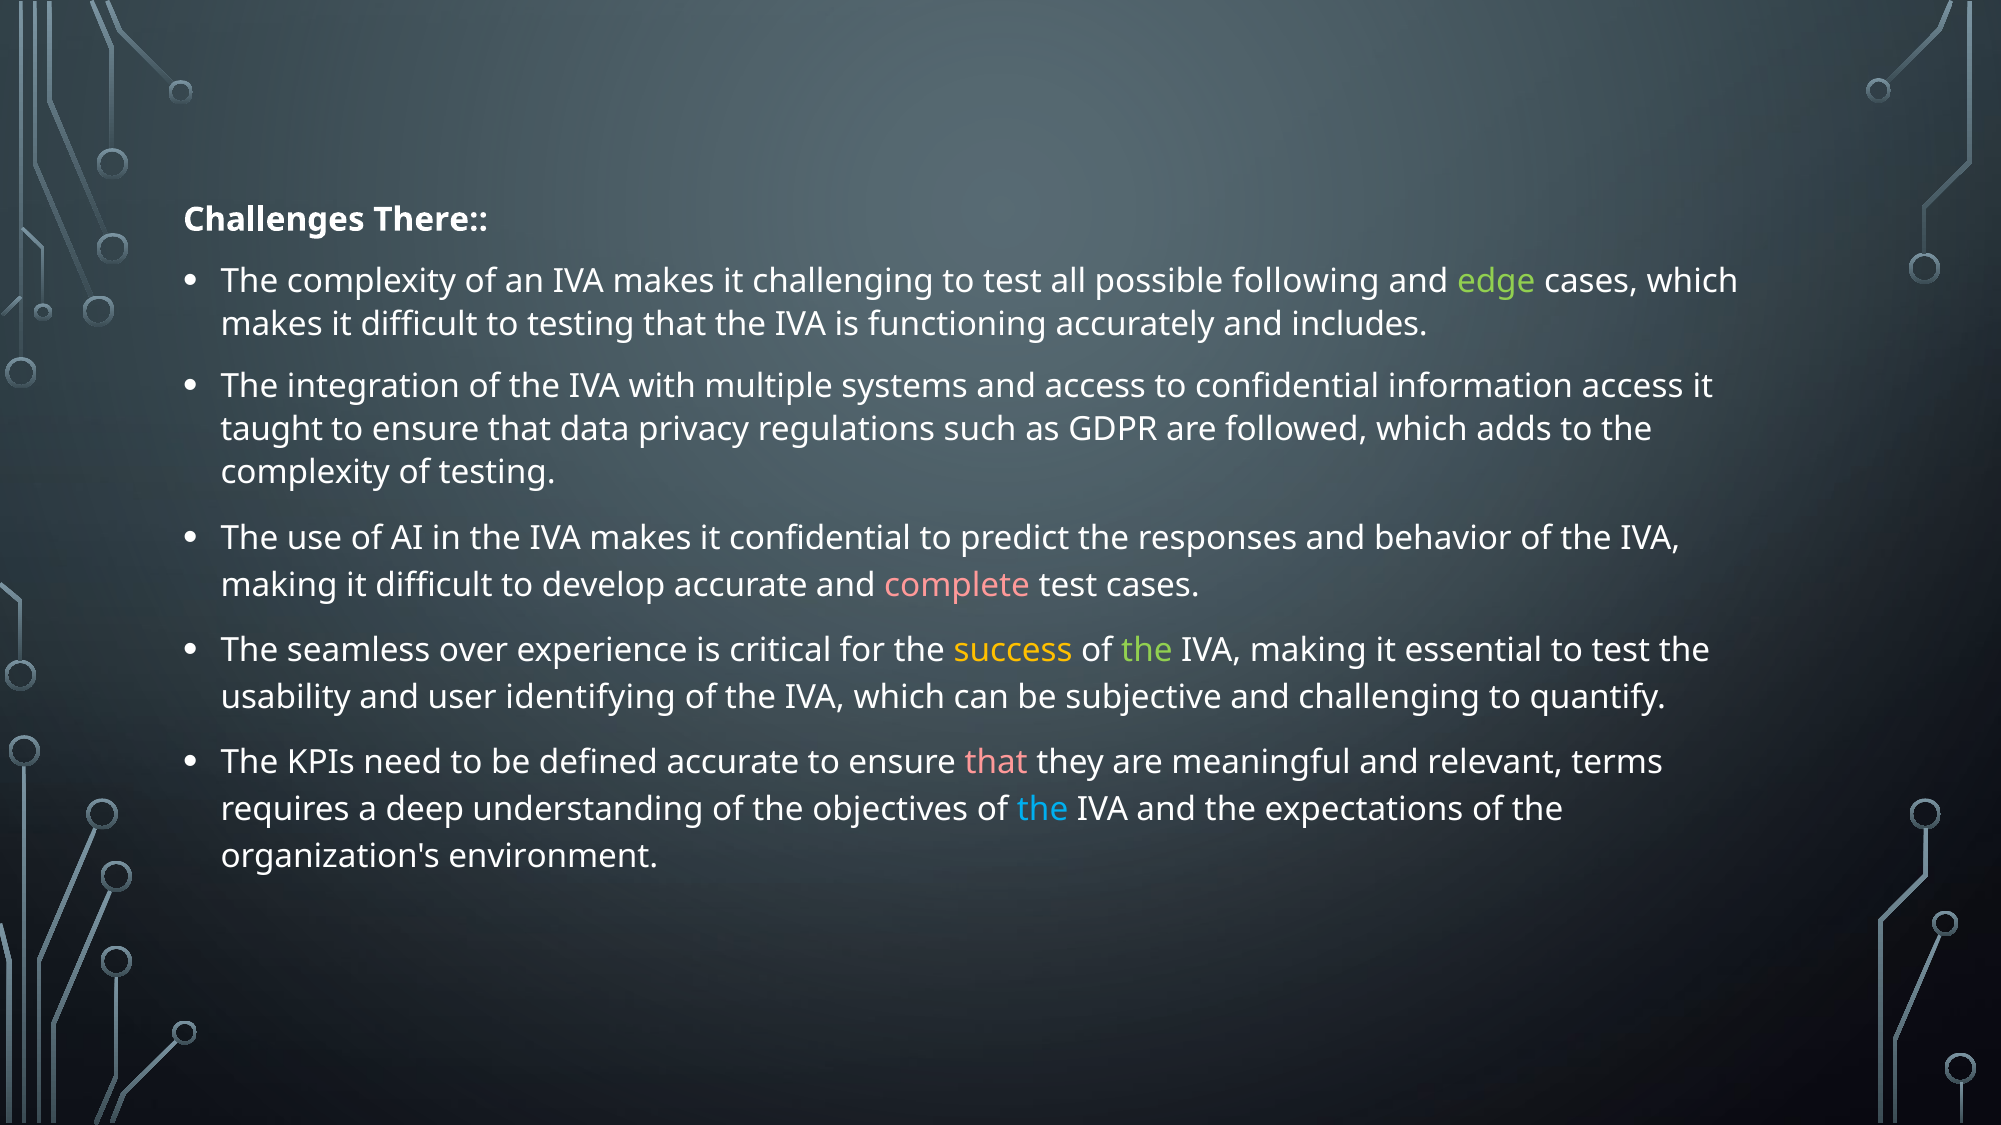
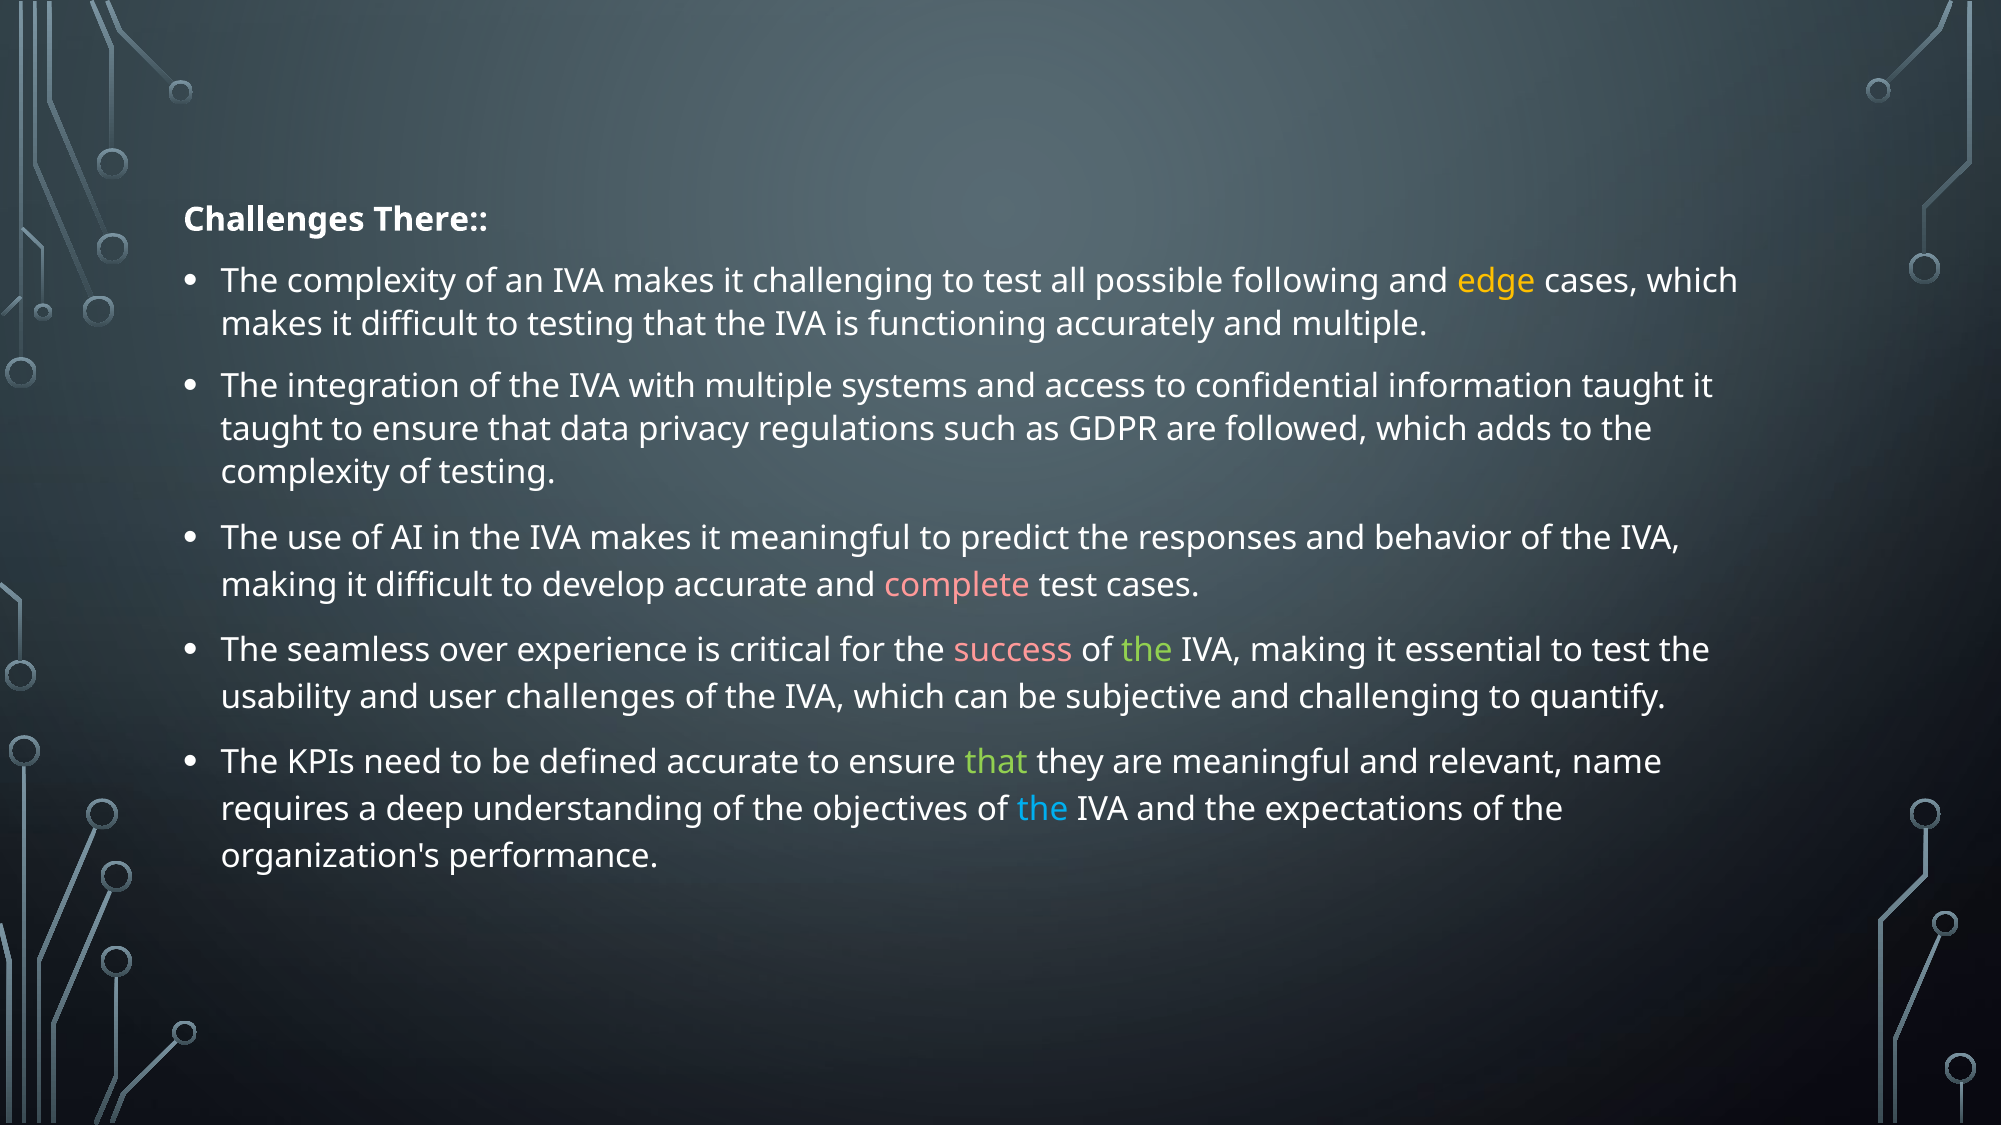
edge colour: light green -> yellow
and includes: includes -> multiple
information access: access -> taught
it confidential: confidential -> meaningful
success colour: yellow -> pink
user identifying: identifying -> challenges
that at (996, 763) colour: pink -> light green
terms: terms -> name
environment: environment -> performance
